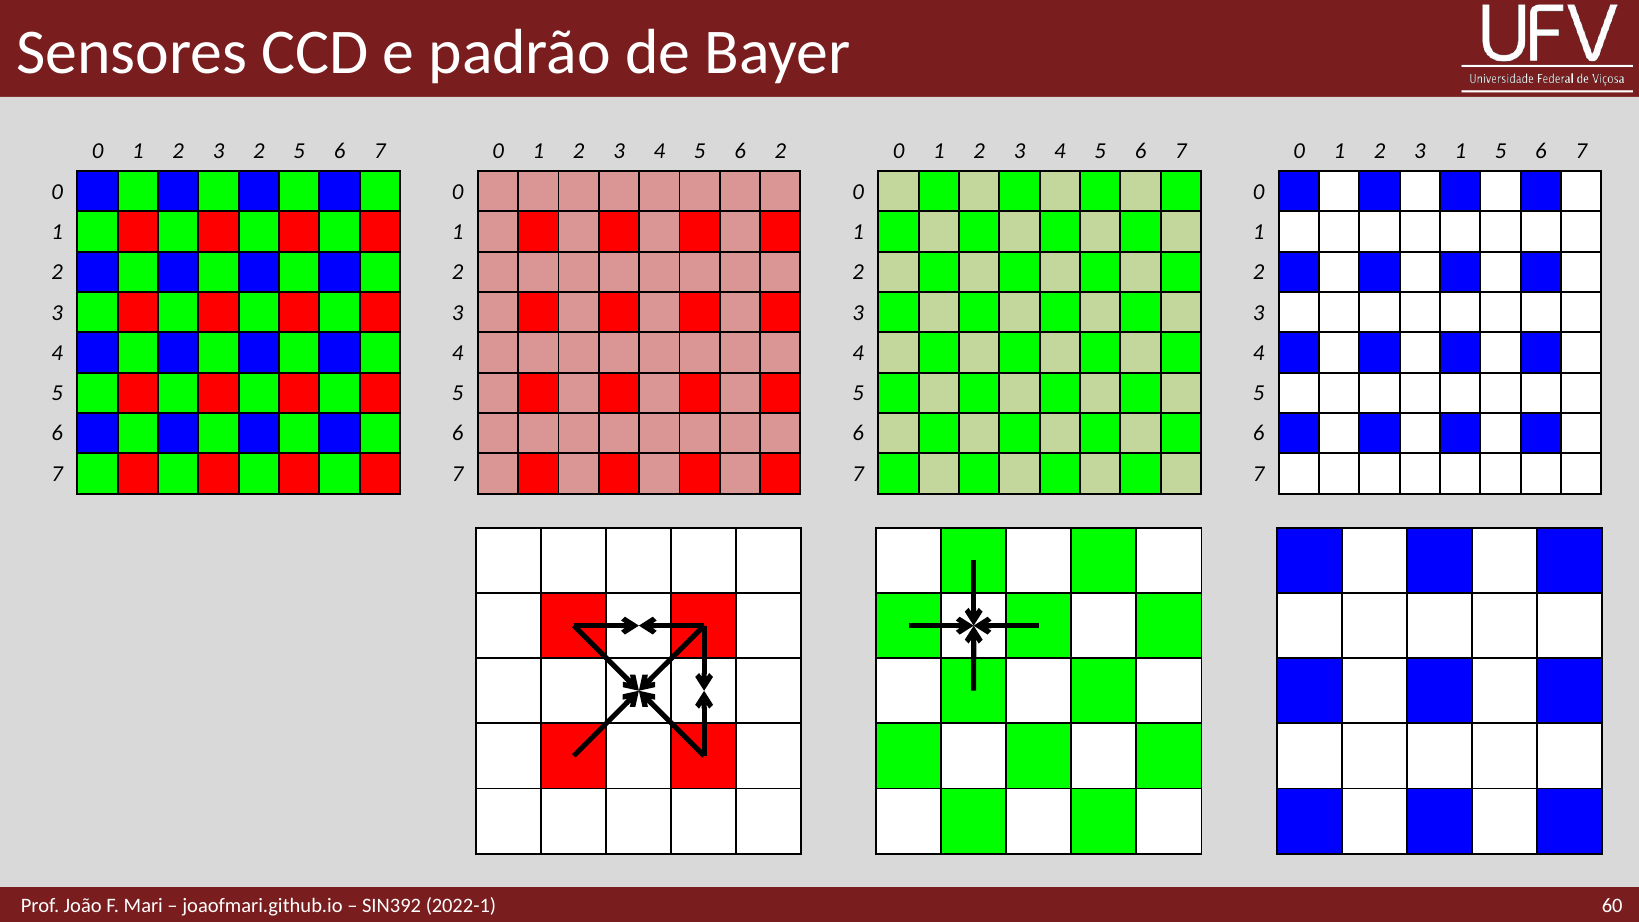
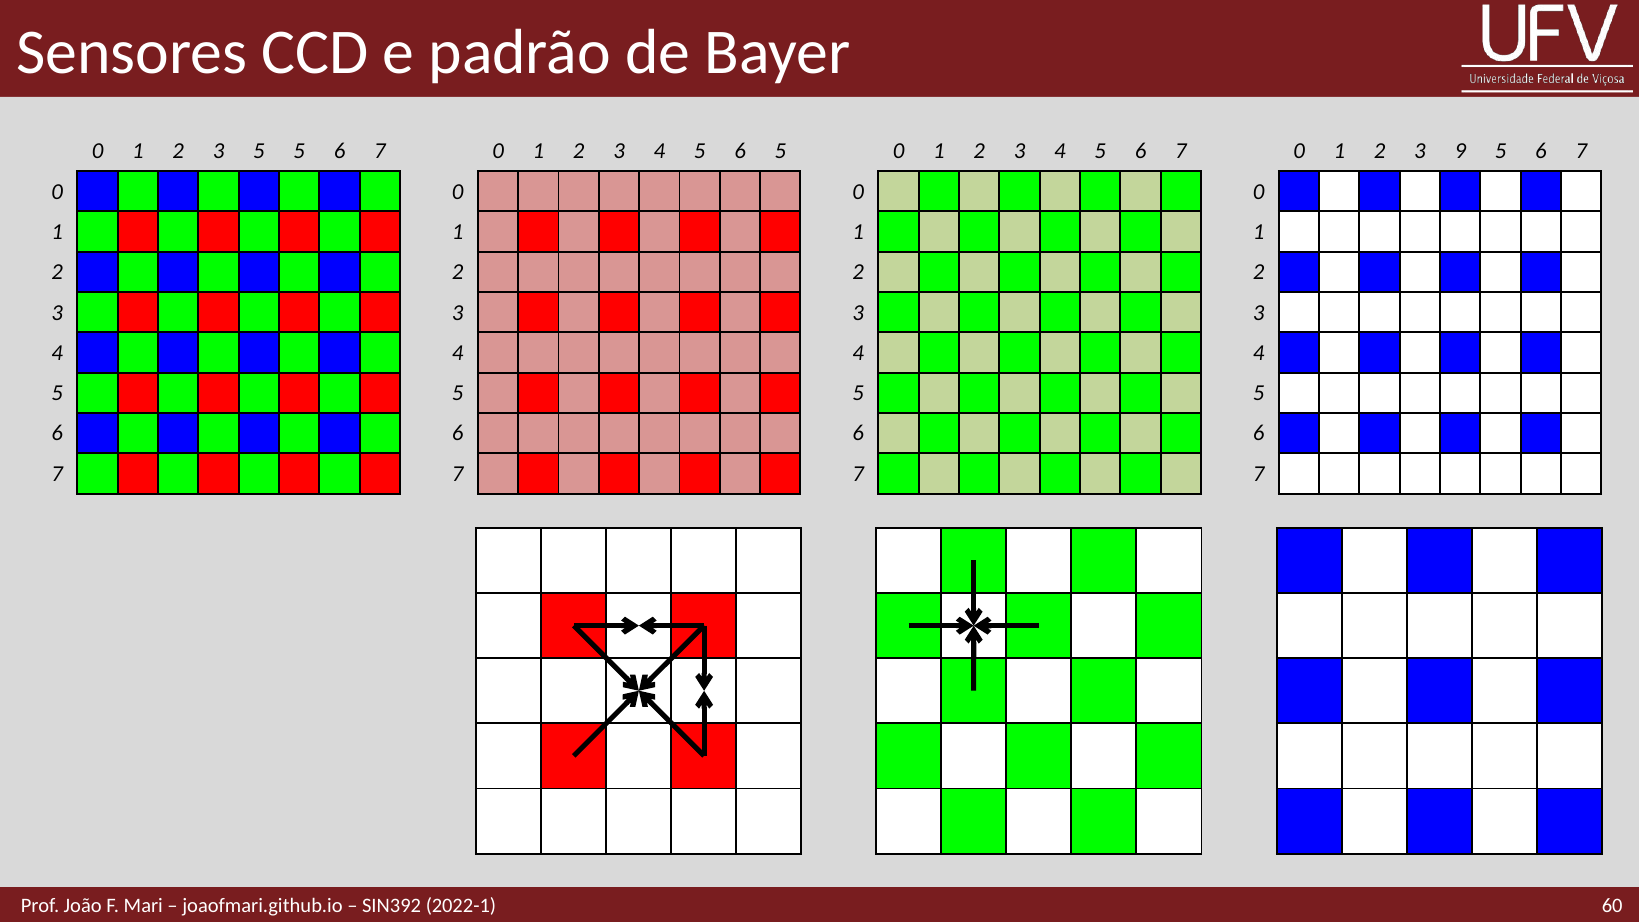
3 2: 2 -> 5
6 2: 2 -> 5
3 1: 1 -> 9
